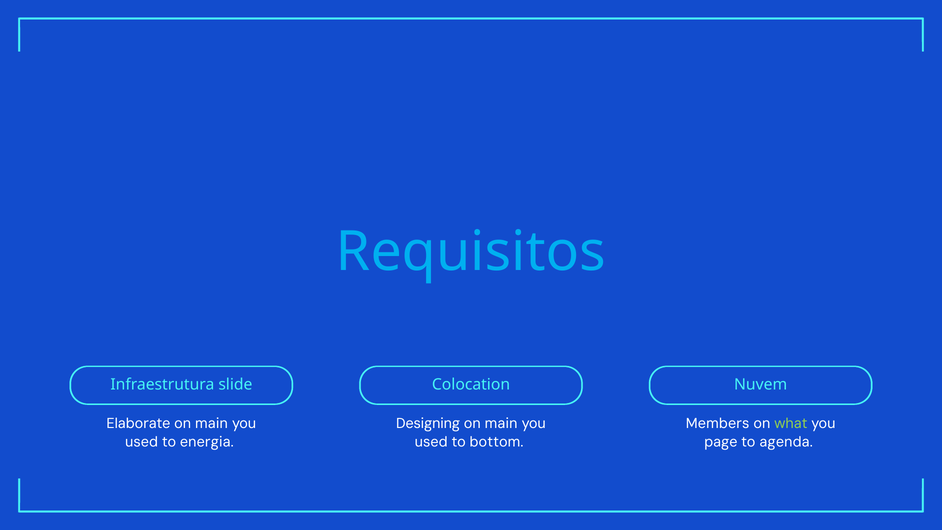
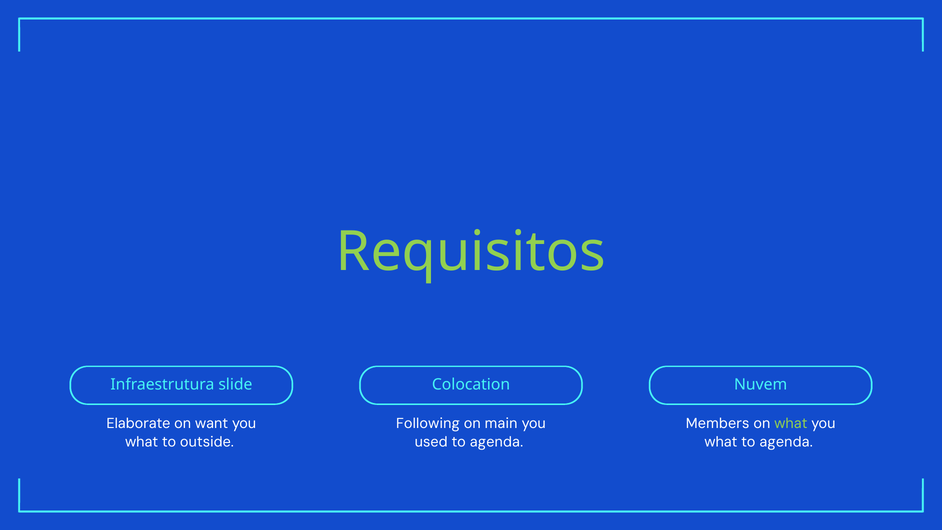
Requisitos colour: light blue -> light green
Elaborate on main: main -> want
Designing: Designing -> Following
used at (141, 442): used -> what
energia: energia -> outside
bottom at (497, 442): bottom -> agenda
page at (721, 442): page -> what
